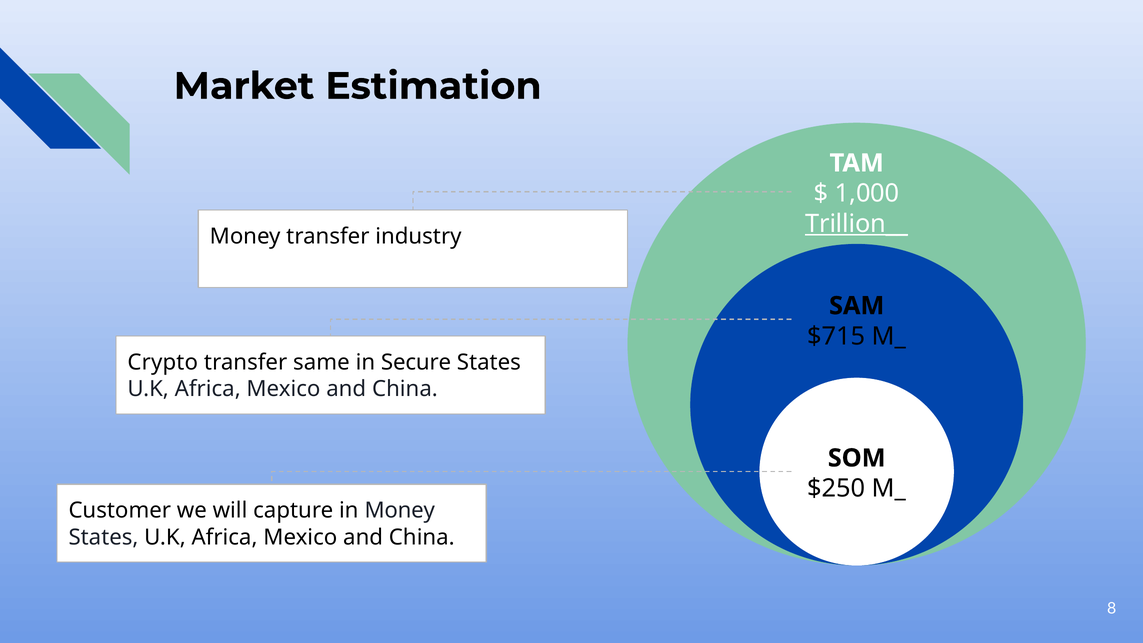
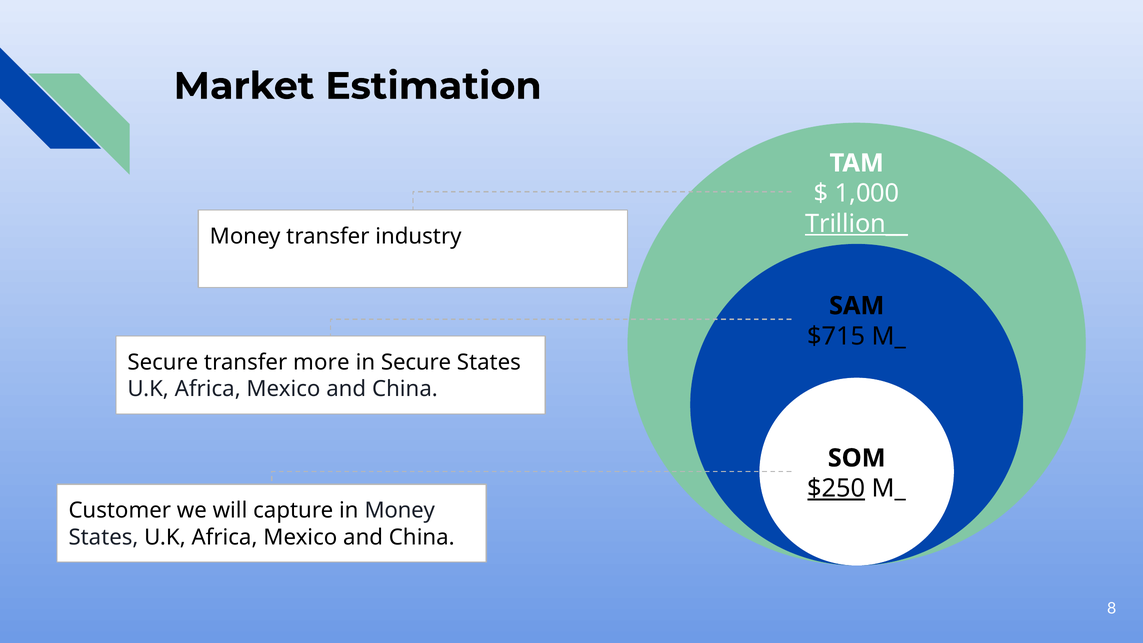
Crypto at (163, 362): Crypto -> Secure
same: same -> more
$250 underline: none -> present
